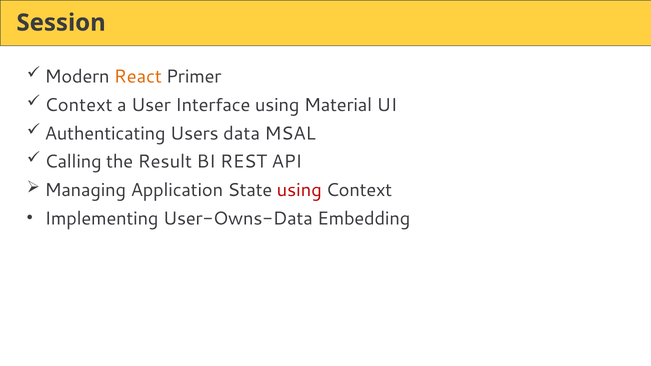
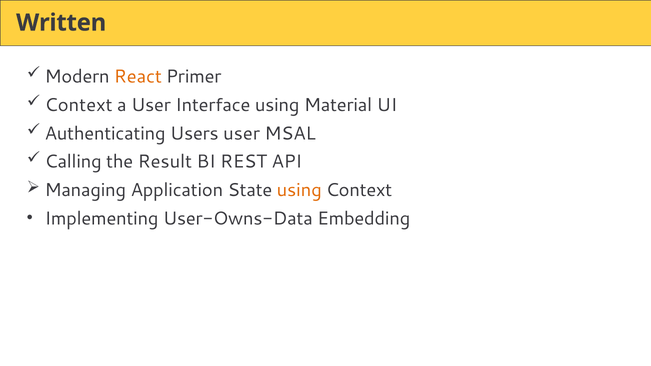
Session: Session -> Written
Users data: data -> user
using at (299, 190) colour: red -> orange
